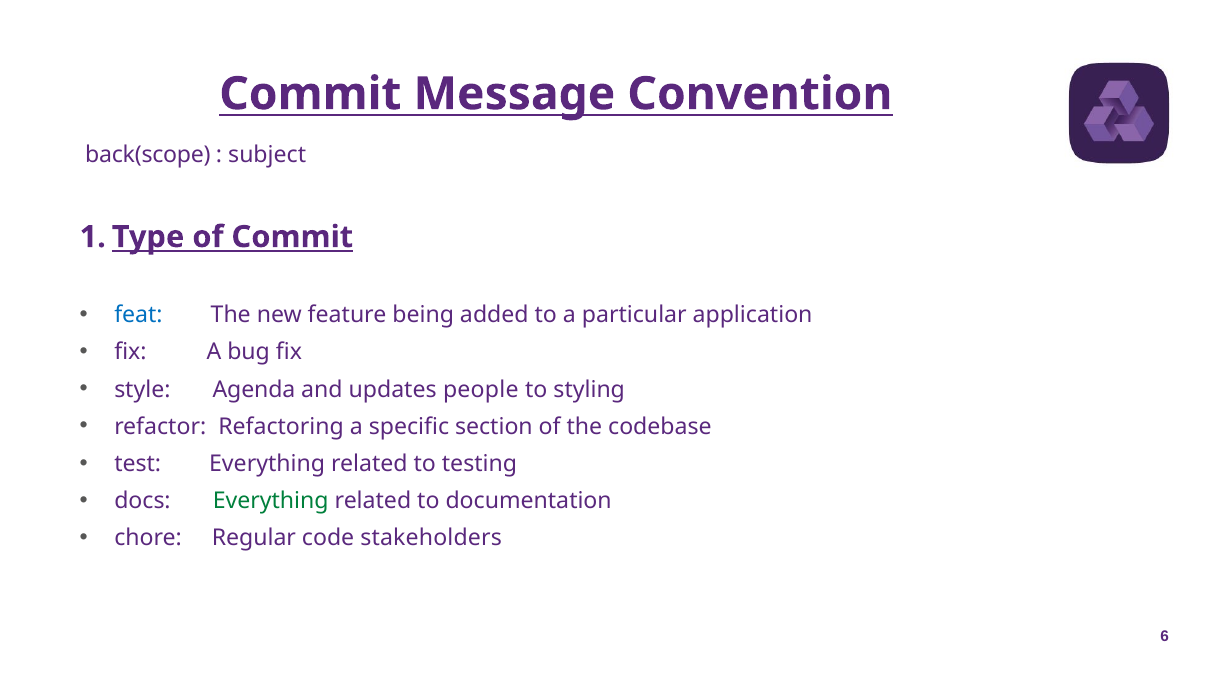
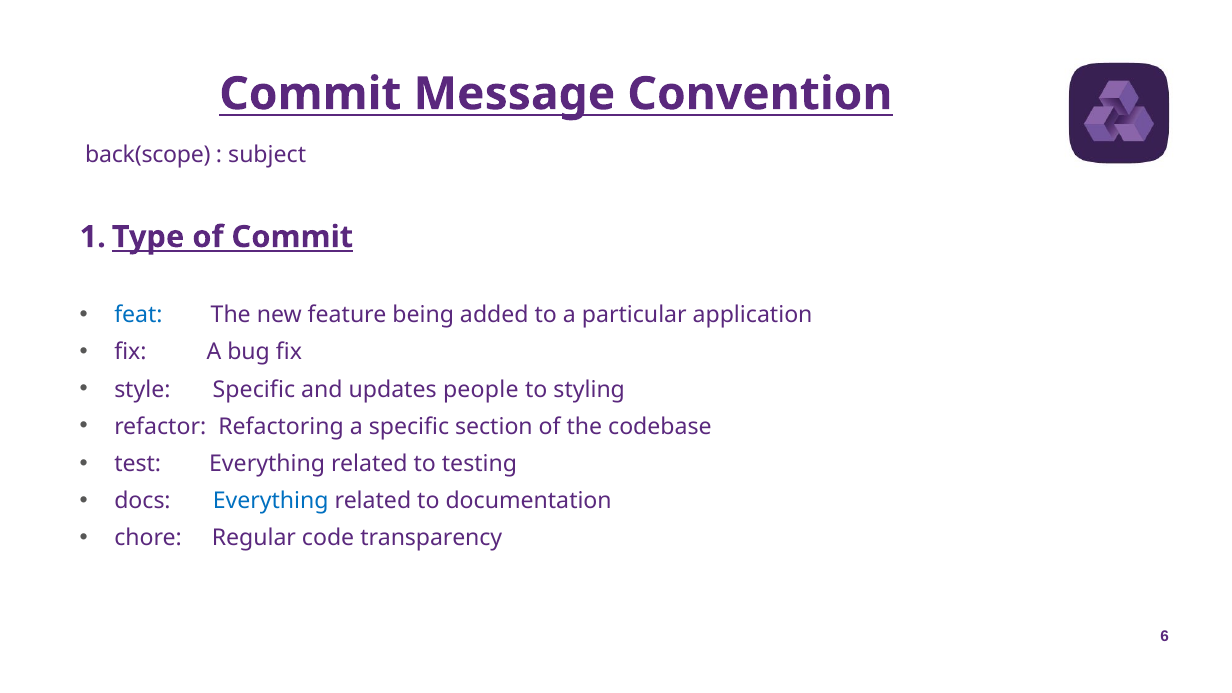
style Agenda: Agenda -> Specific
Everything at (271, 501) colour: green -> blue
stakeholders: stakeholders -> transparency
